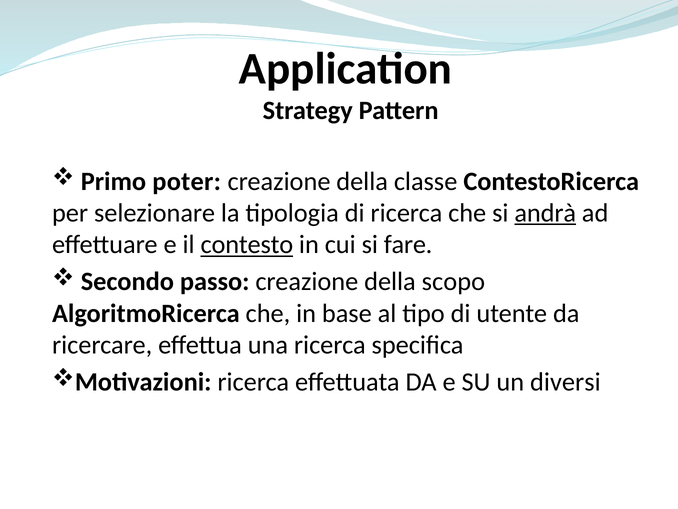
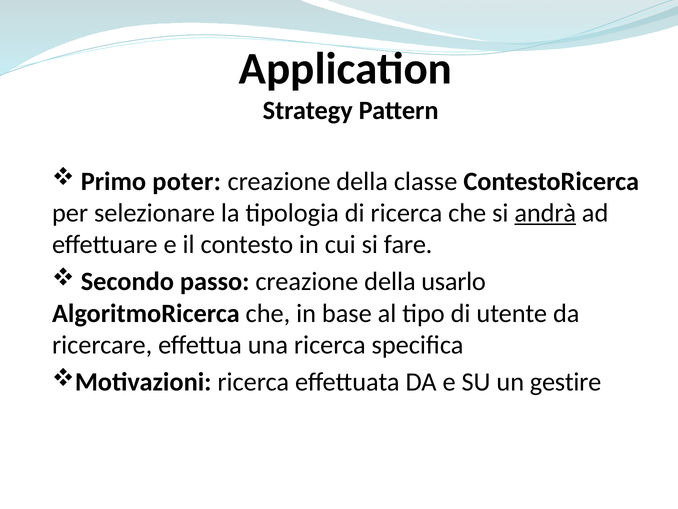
contesto underline: present -> none
scopo: scopo -> usarlo
diversi: diversi -> gestire
